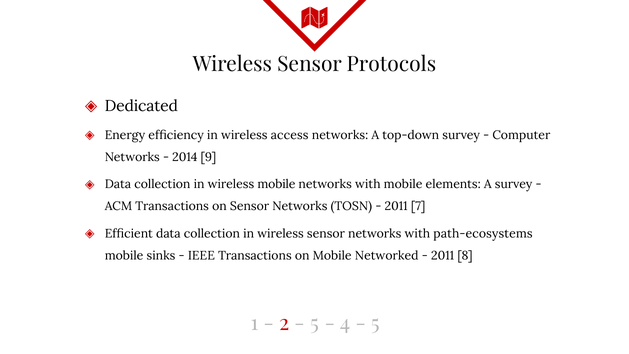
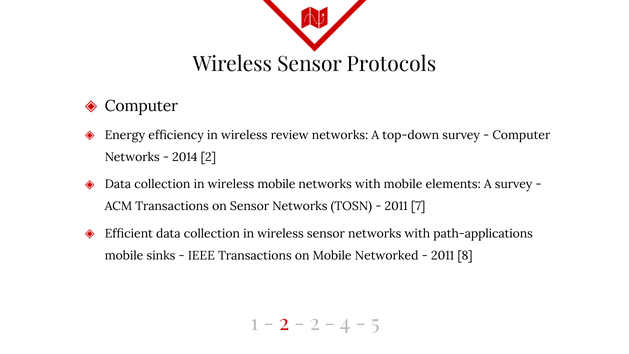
Dedicated at (141, 106): Dedicated -> Computer
access: access -> review
2014 9: 9 -> 2
path-ecosystems: path-ecosystems -> path-applications
5 at (315, 323): 5 -> 2
